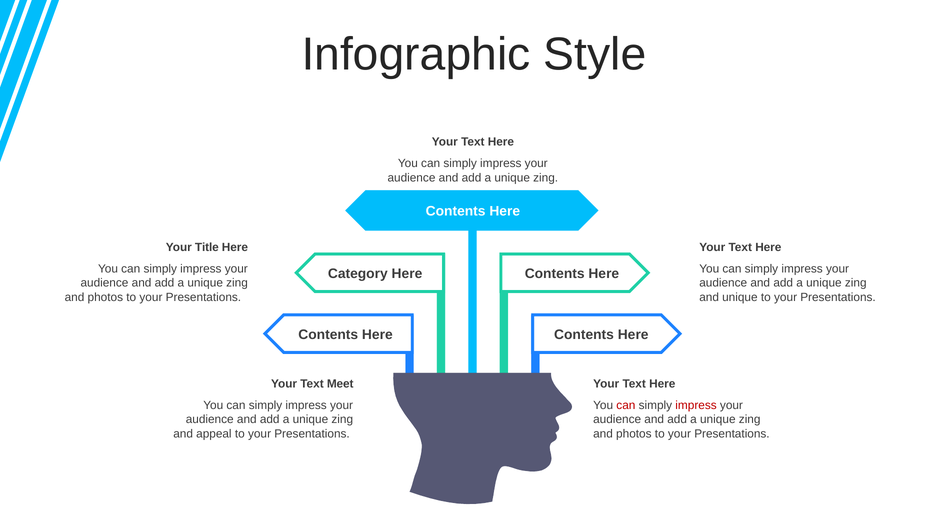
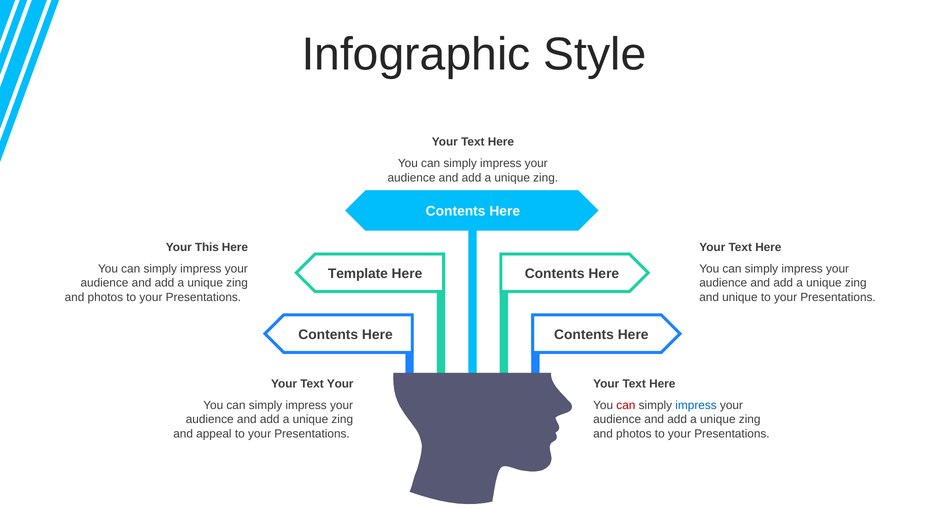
Title: Title -> This
Category: Category -> Template
Text Meet: Meet -> Your
impress at (696, 405) colour: red -> blue
